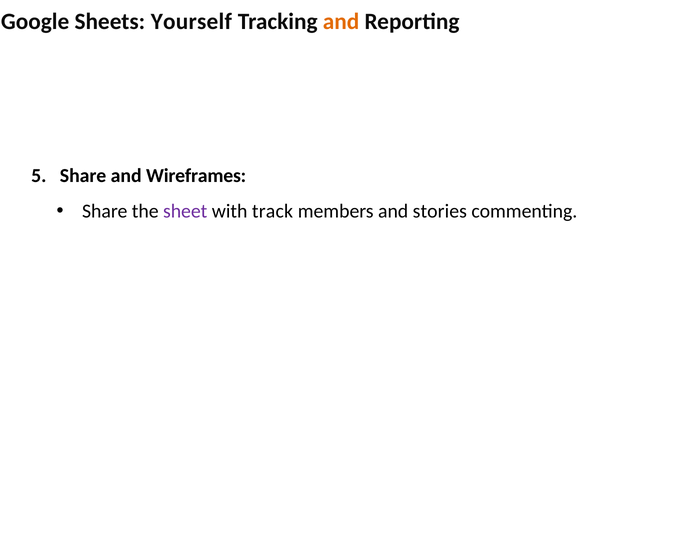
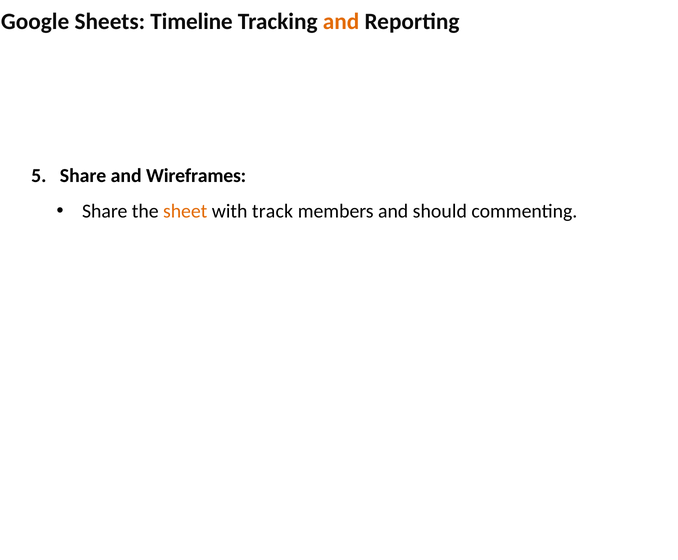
Yourself: Yourself -> Timeline
sheet colour: purple -> orange
stories: stories -> should
